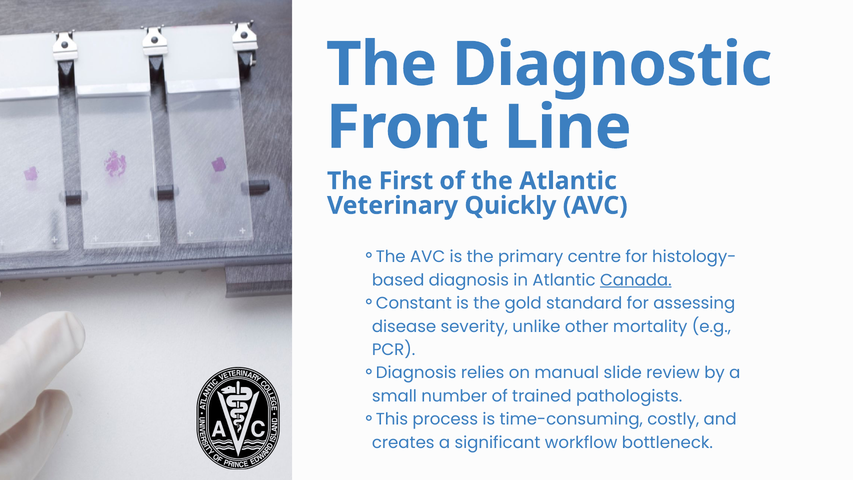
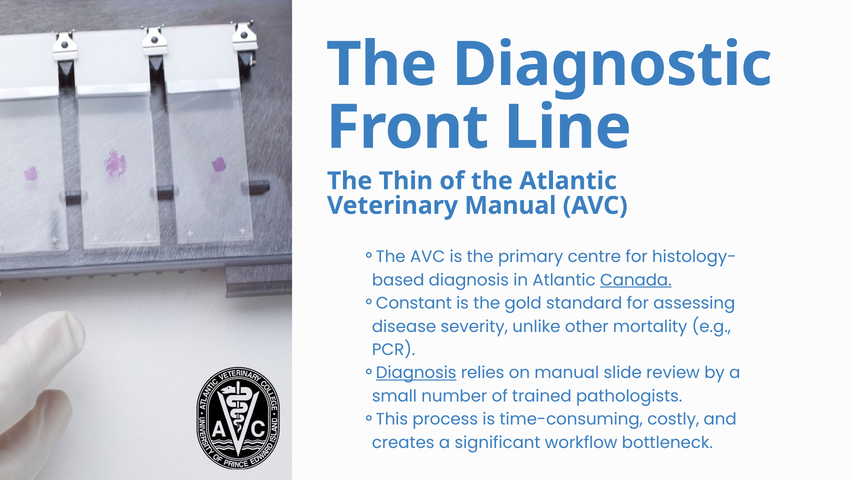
First: First -> Thin
Veterinary Quickly: Quickly -> Manual
Diagnosis at (416, 373) underline: none -> present
